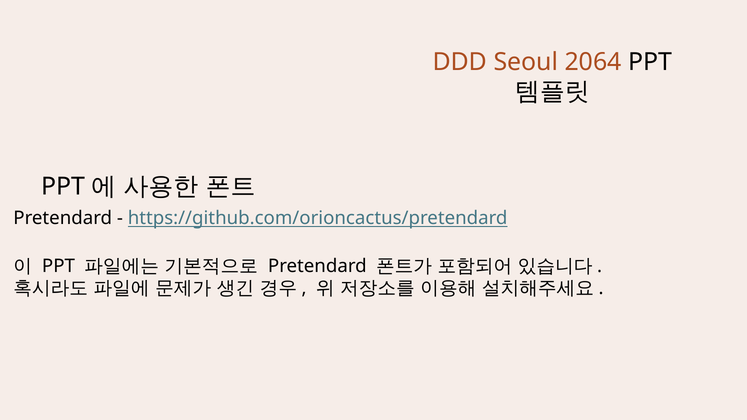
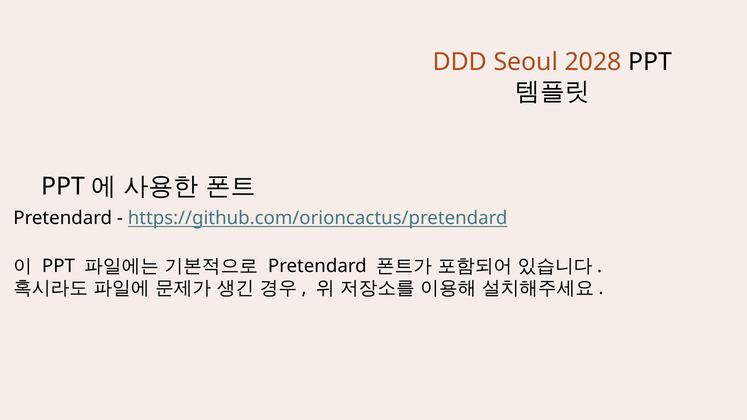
2064: 2064 -> 2028
